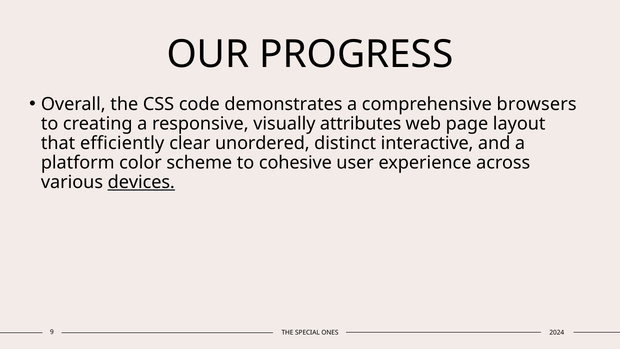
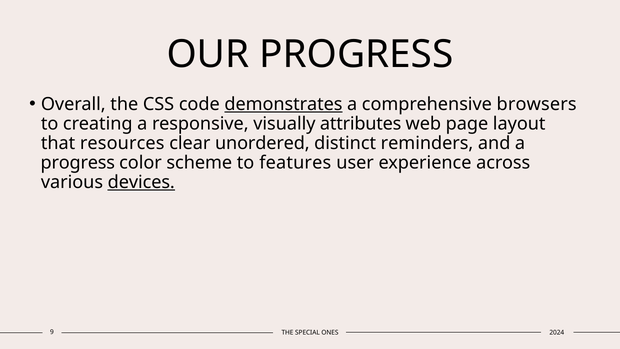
demonstrates underline: none -> present
efficiently: efficiently -> resources
interactive: interactive -> reminders
platform at (78, 163): platform -> progress
cohesive: cohesive -> features
